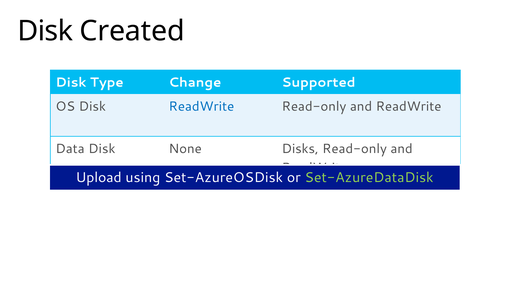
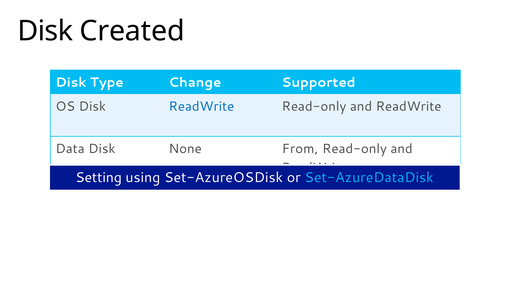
Disks: Disks -> From
Upload: Upload -> Setting
Set-AzureDataDisk colour: light green -> light blue
